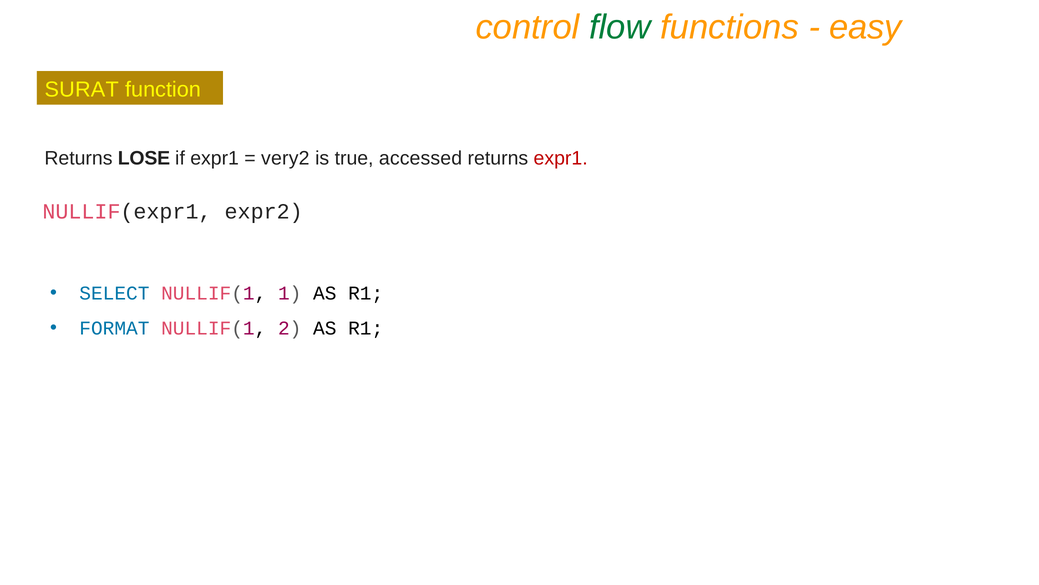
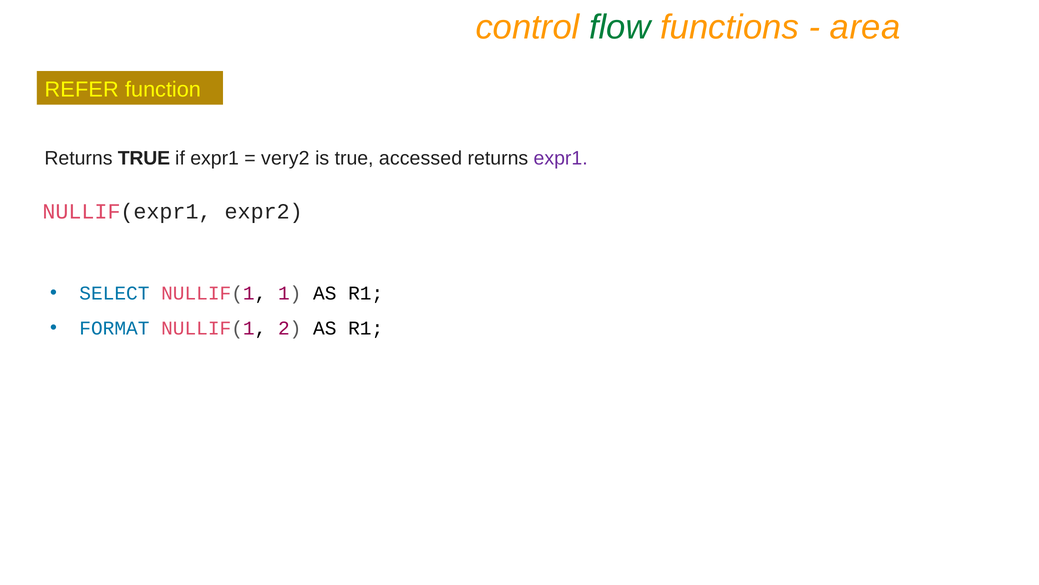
easy: easy -> area
SURAT: SURAT -> REFER
Returns LOSE: LOSE -> TRUE
expr1 at (561, 158) colour: red -> purple
